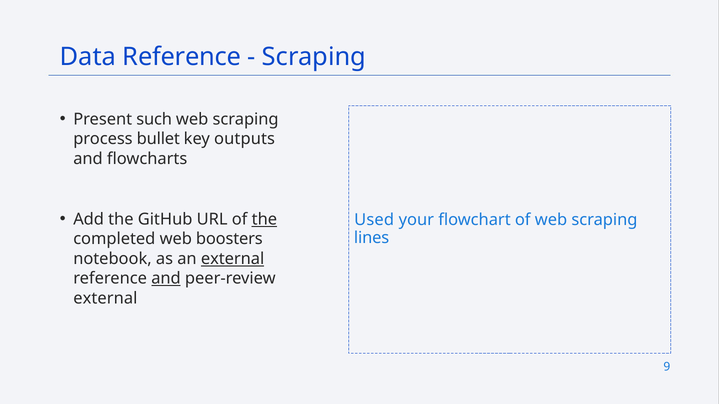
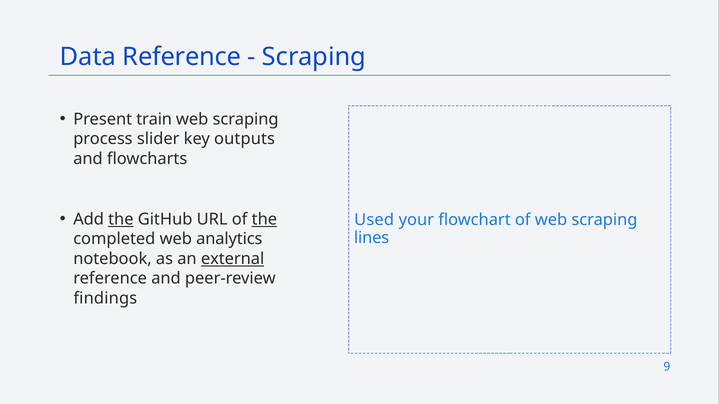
such: such -> train
bullet: bullet -> slider
the at (121, 219) underline: none -> present
boosters: boosters -> analytics
and at (166, 279) underline: present -> none
external at (105, 299): external -> findings
